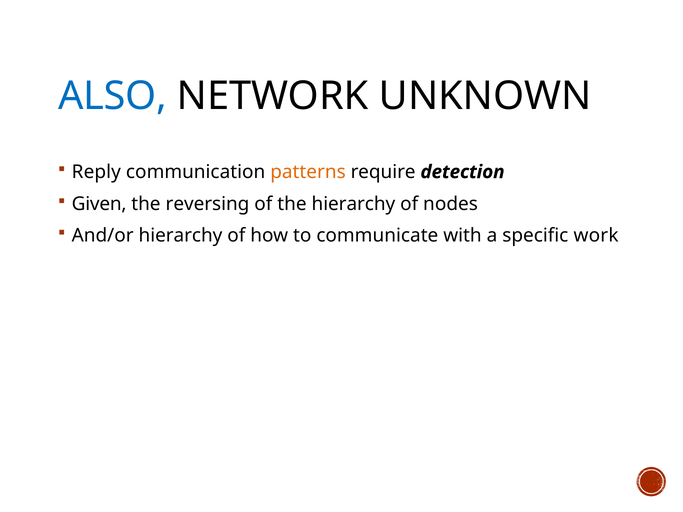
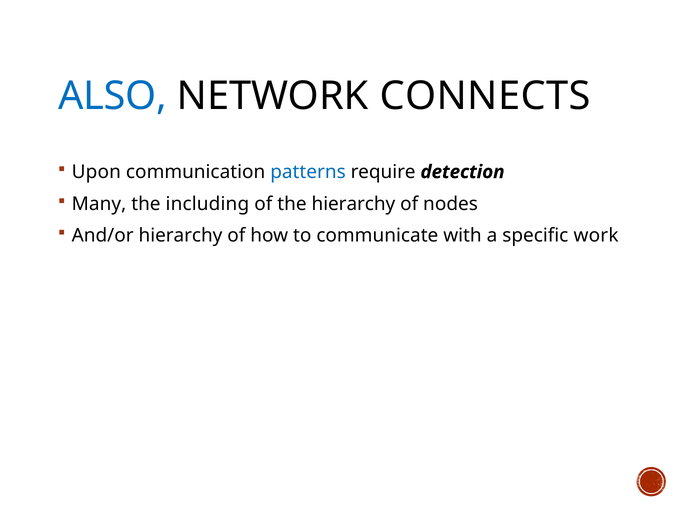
UNKNOWN: UNKNOWN -> CONNECTS
Reply: Reply -> Upon
patterns colour: orange -> blue
Given: Given -> Many
reversing: reversing -> including
